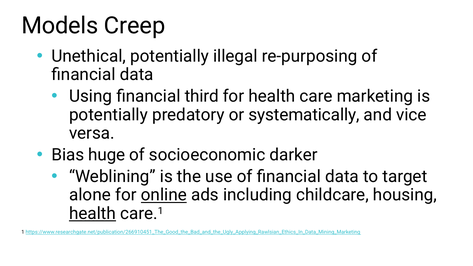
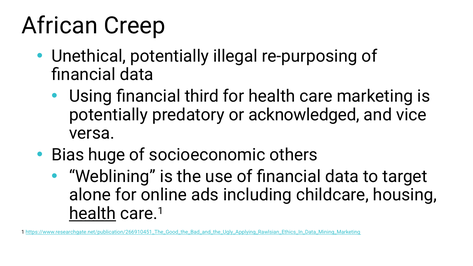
Models: Models -> African
systematically: systematically -> acknowledged
darker: darker -> others
online underline: present -> none
